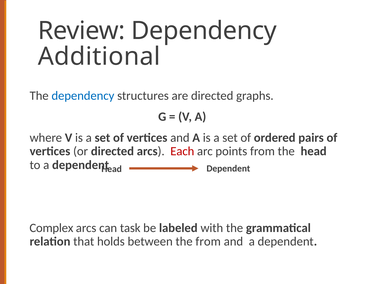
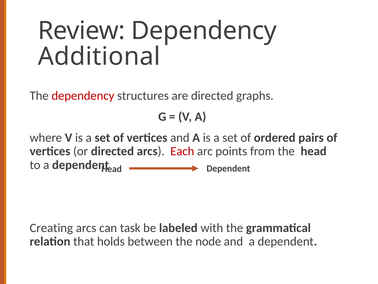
dependency at (83, 95) colour: blue -> red
Complex: Complex -> Creating
the from: from -> node
